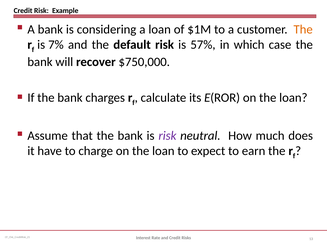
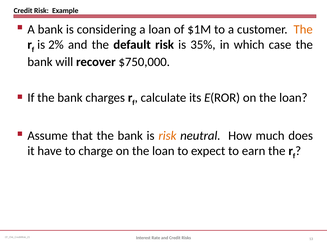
7%: 7% -> 2%
57%: 57% -> 35%
risk at (167, 135) colour: purple -> orange
